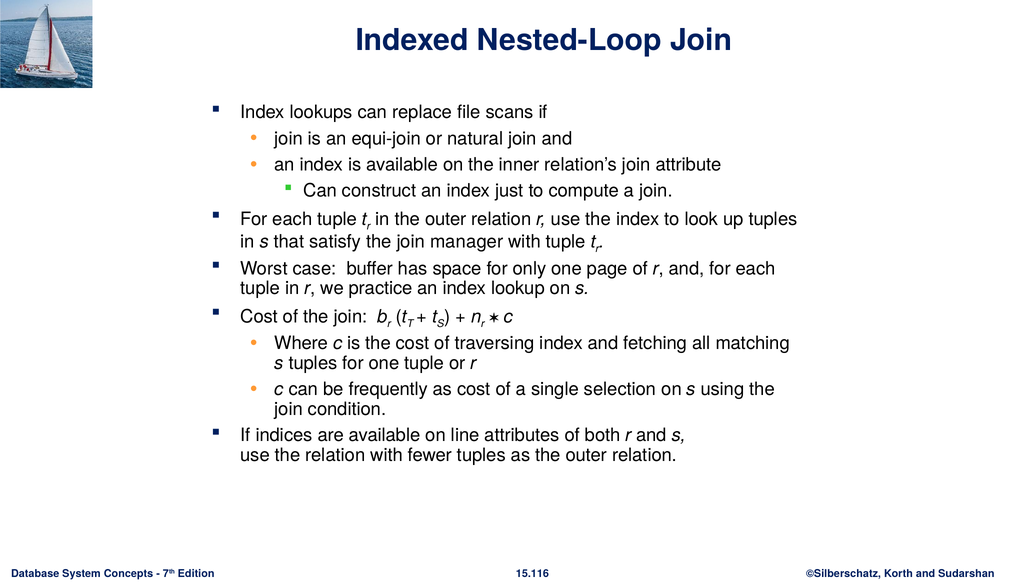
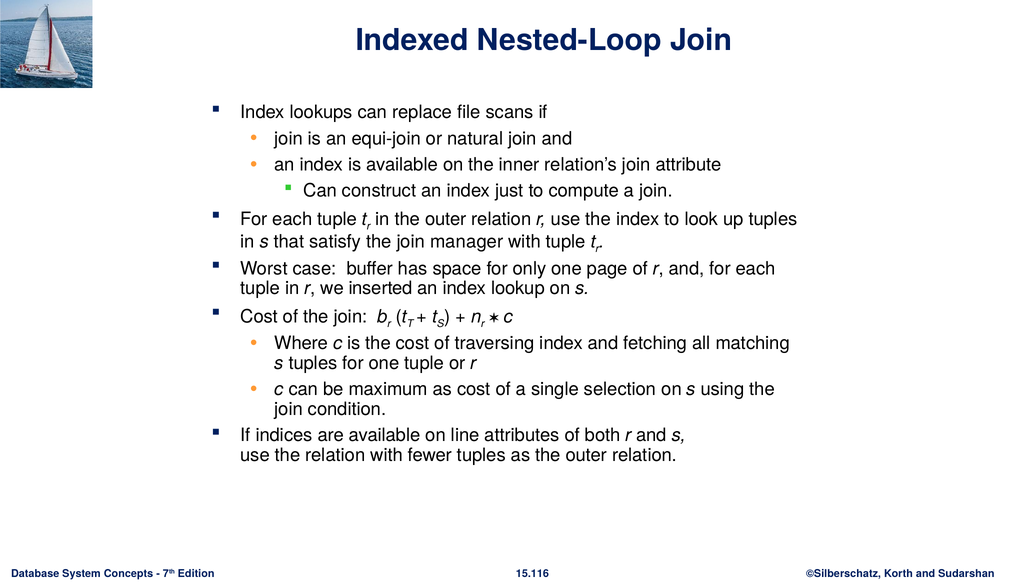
practice: practice -> inserted
frequently: frequently -> maximum
